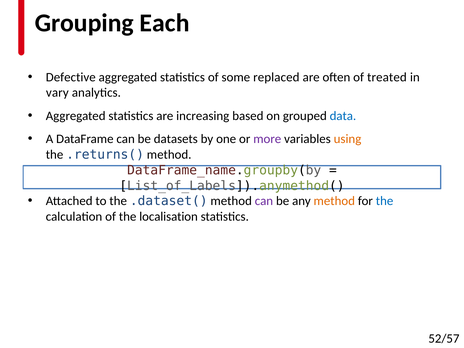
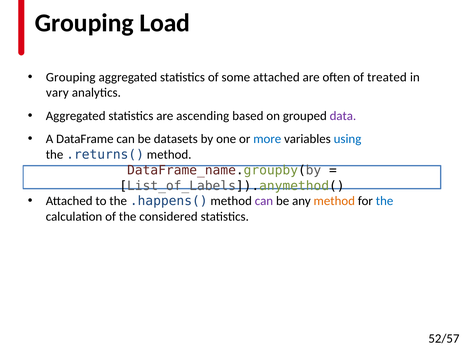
Each: Each -> Load
Defective at (71, 77): Defective -> Grouping
some replaced: replaced -> attached
increasing: increasing -> ascending
data colour: blue -> purple
more colour: purple -> blue
using colour: orange -> blue
.dataset(: .dataset( -> .happens(
localisation: localisation -> considered
